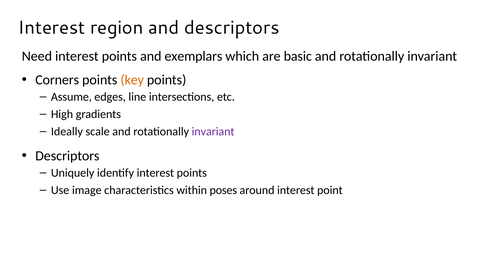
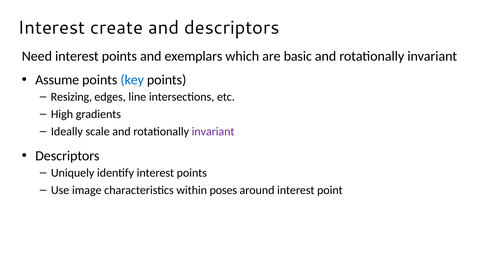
region: region -> create
Corners: Corners -> Assume
key colour: orange -> blue
Assume: Assume -> Resizing
